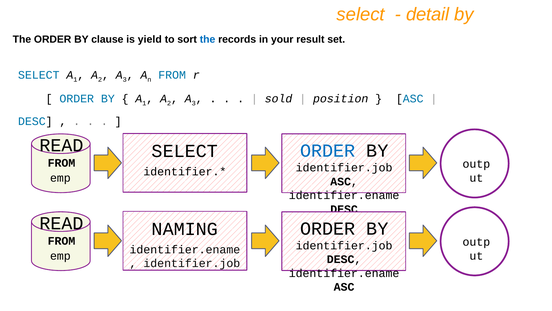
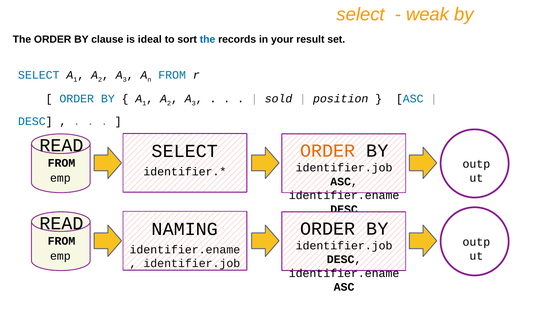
detail: detail -> weak
yield: yield -> ideal
ORDER at (328, 151) colour: blue -> orange
